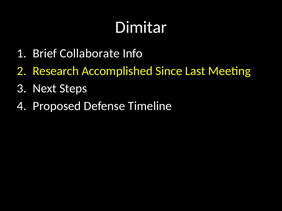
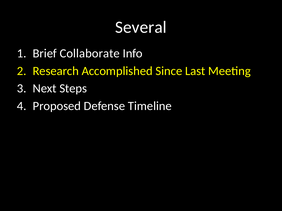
Dimitar: Dimitar -> Several
